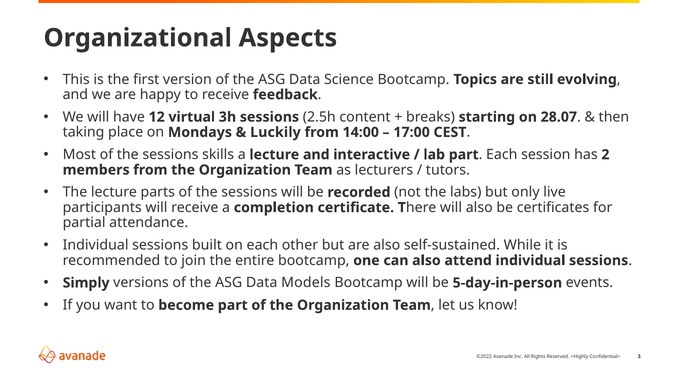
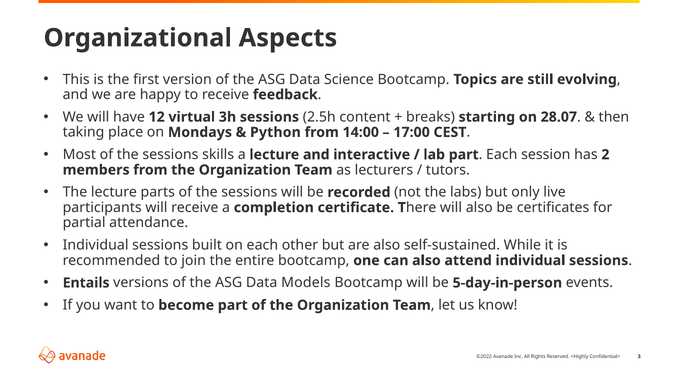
Luckily: Luckily -> Python
Simply: Simply -> Entails
